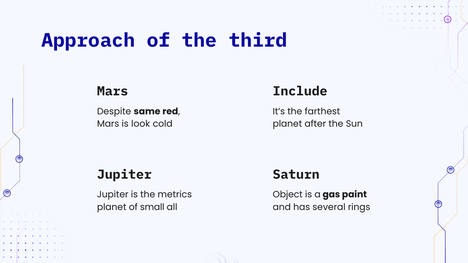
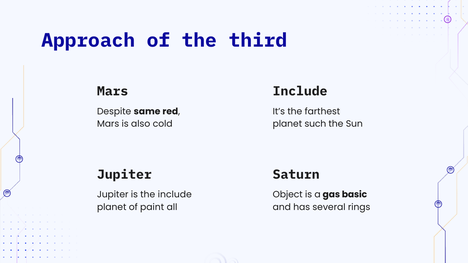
look: look -> also
after: after -> such
the metrics: metrics -> include
paint: paint -> basic
small: small -> paint
